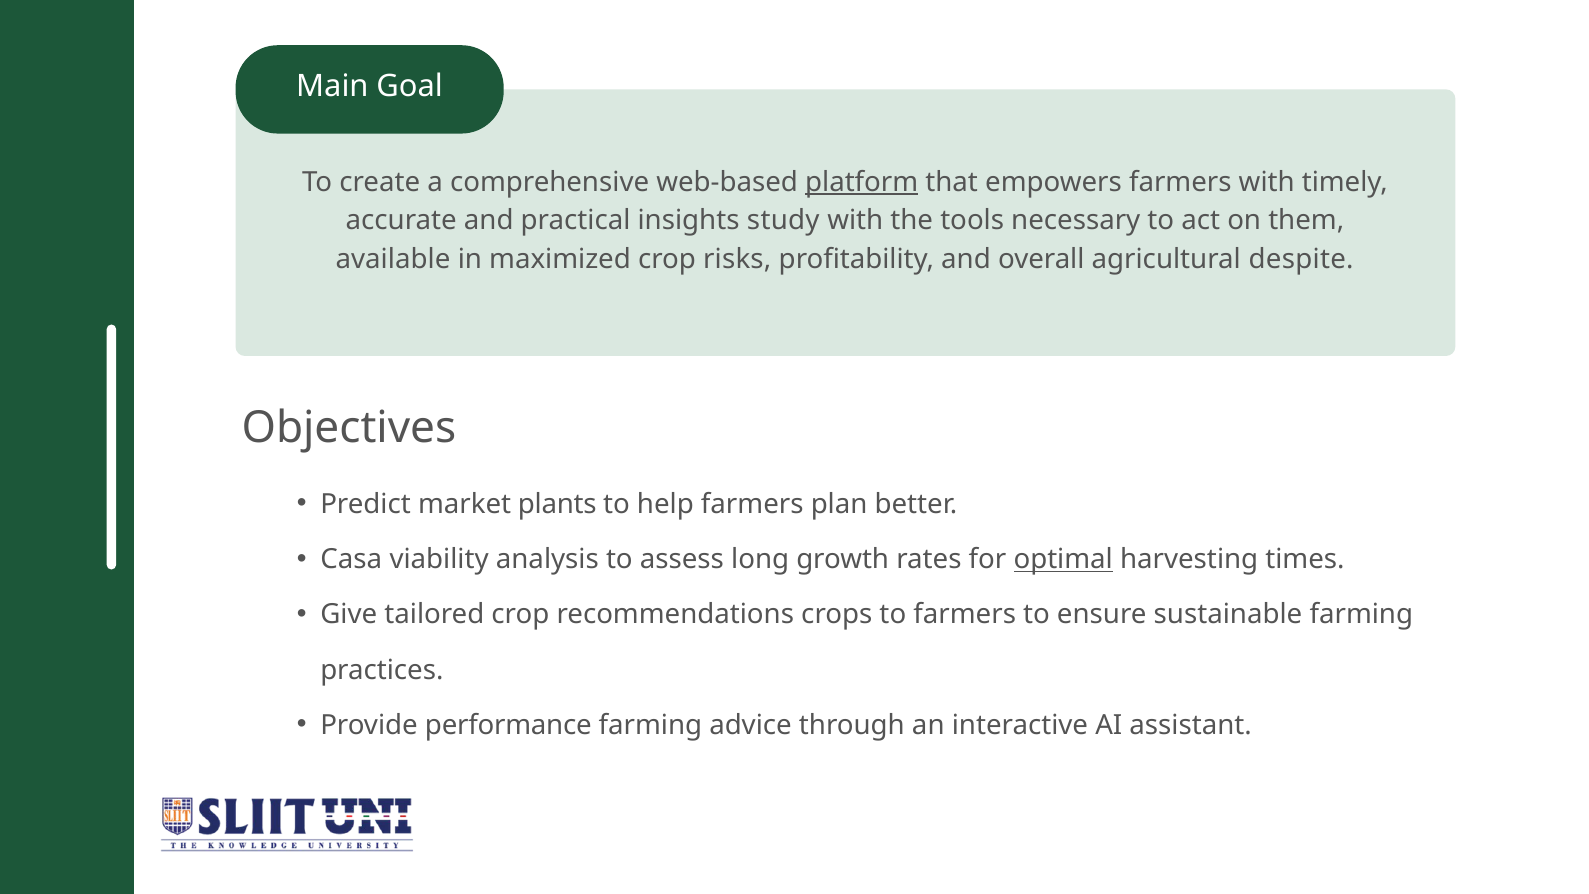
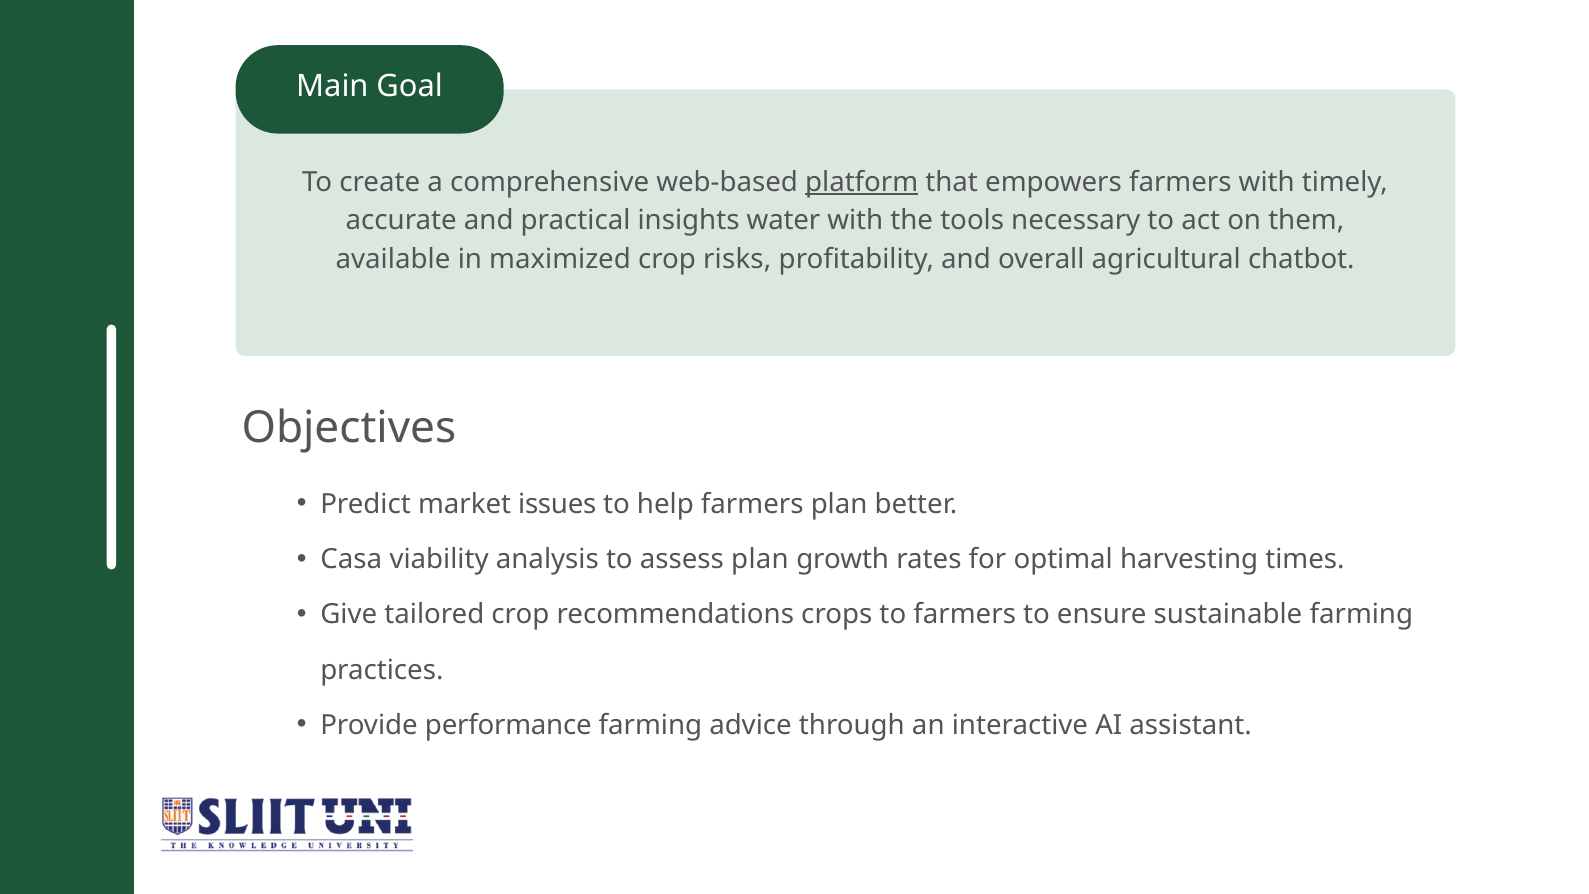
study: study -> water
despite: despite -> chatbot
plants: plants -> issues
assess long: long -> plan
optimal underline: present -> none
